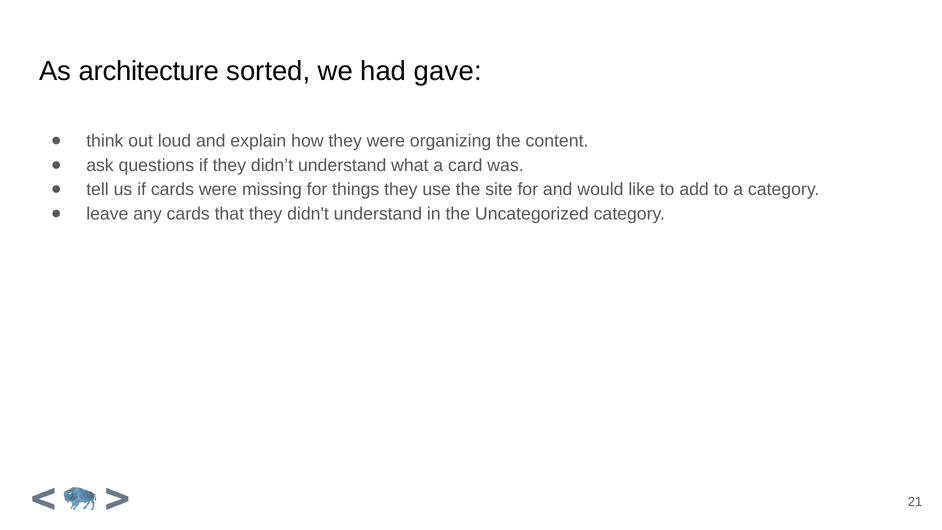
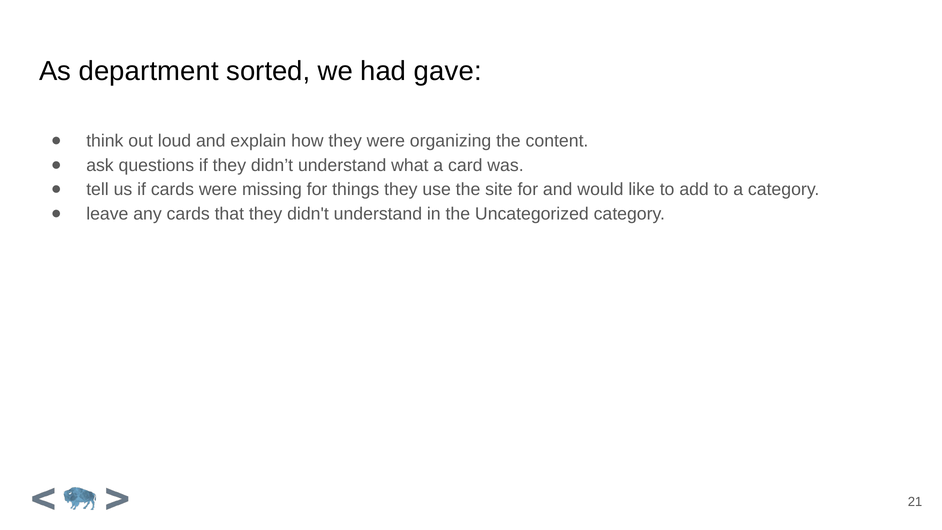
architecture: architecture -> department
